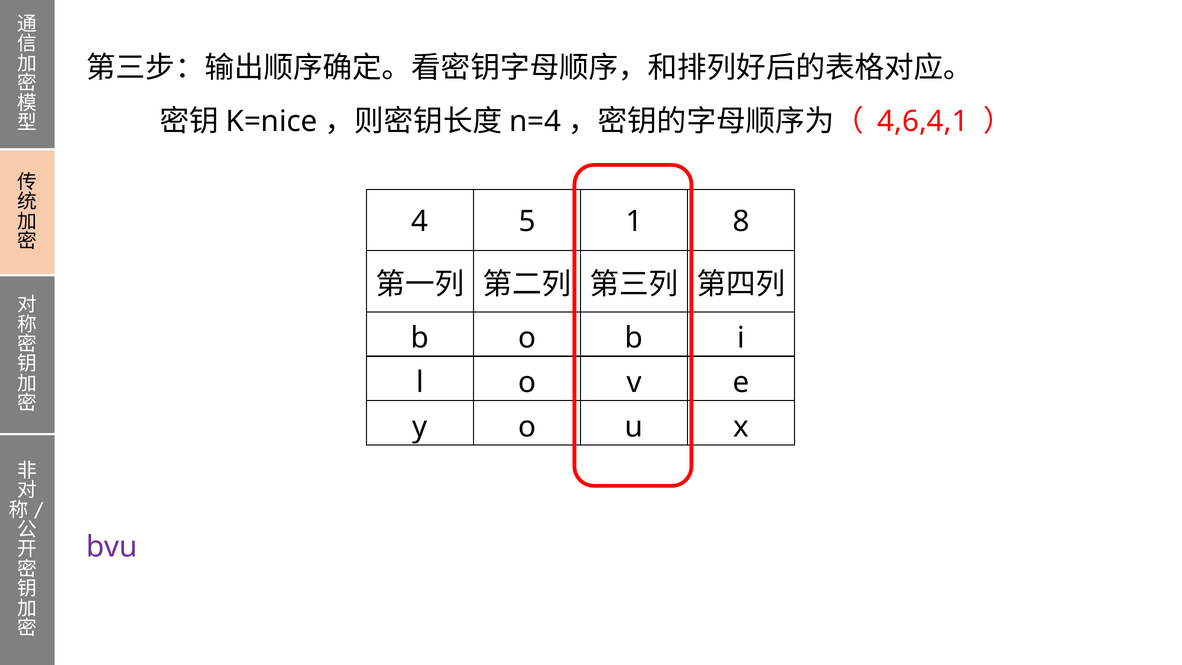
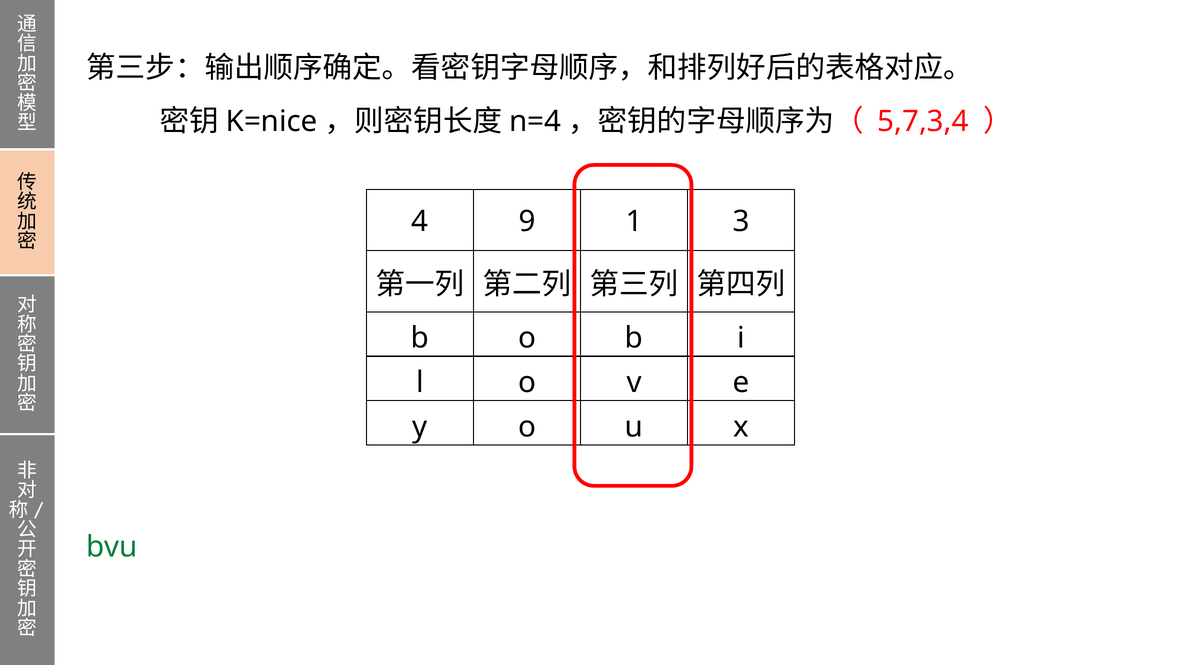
4,6,4,1: 4,6,4,1 -> 5,7,3,4
5: 5 -> 9
8: 8 -> 3
bvu colour: purple -> green
